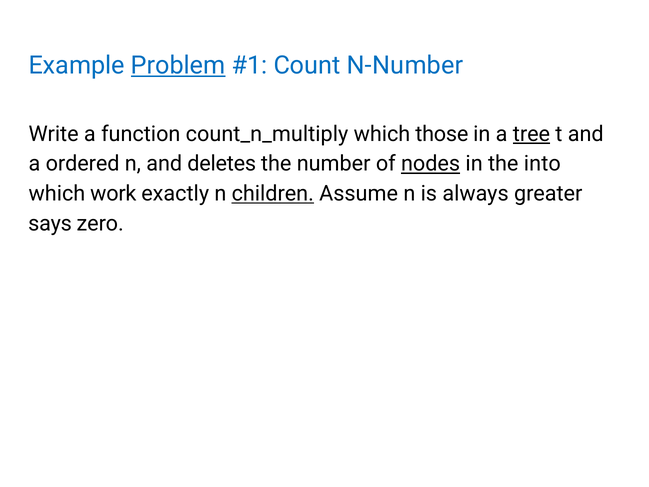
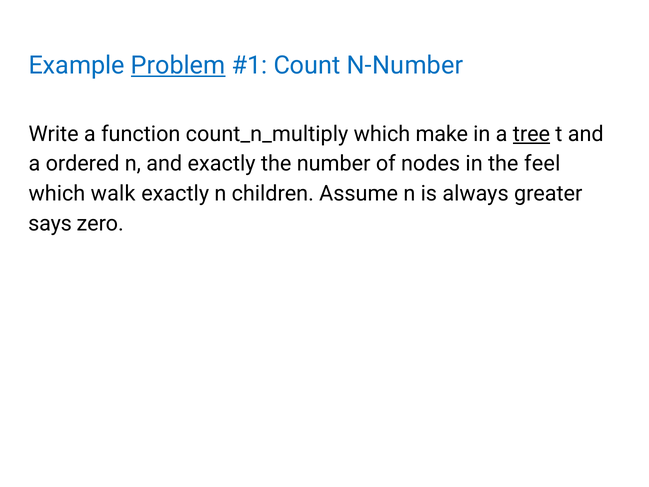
those: those -> make
and deletes: deletes -> exactly
nodes underline: present -> none
into: into -> feel
work: work -> walk
children underline: present -> none
